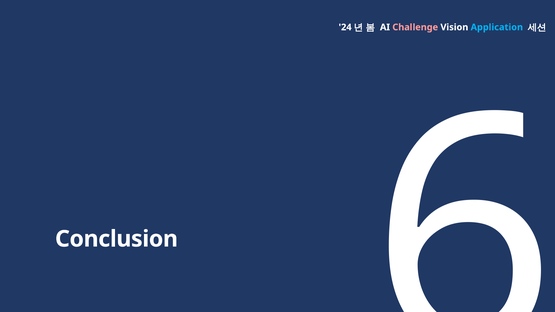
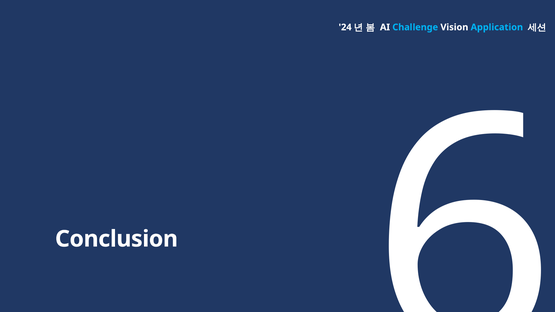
Challenge colour: pink -> light blue
